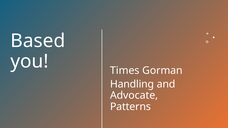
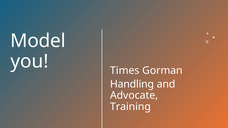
Based: Based -> Model
Patterns: Patterns -> Training
